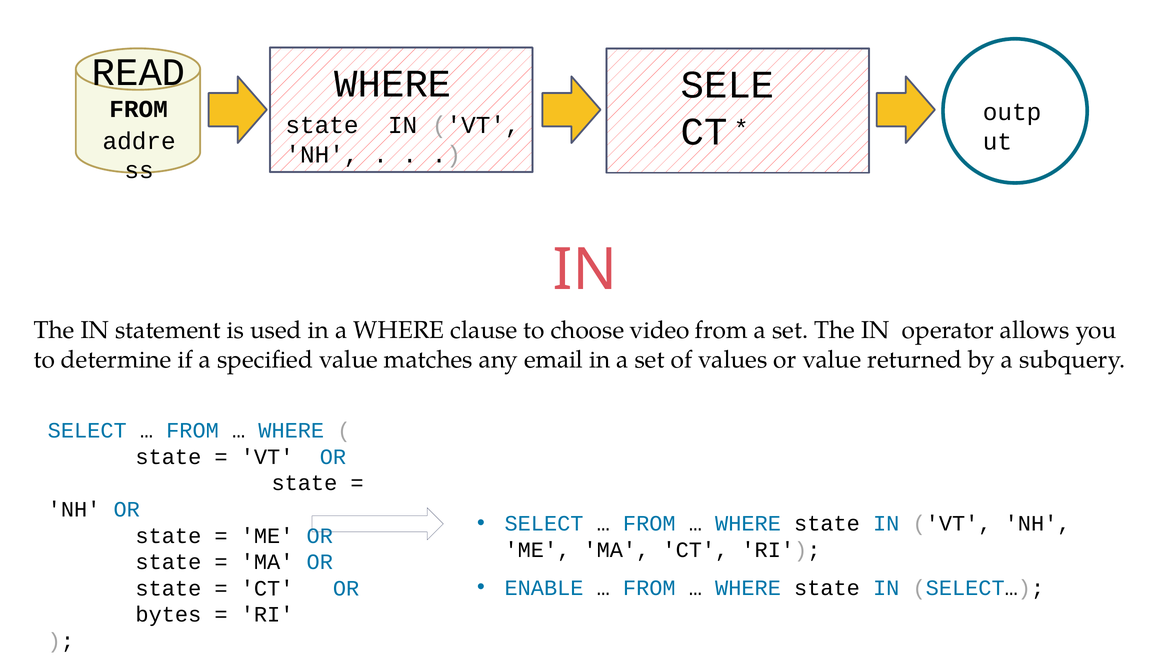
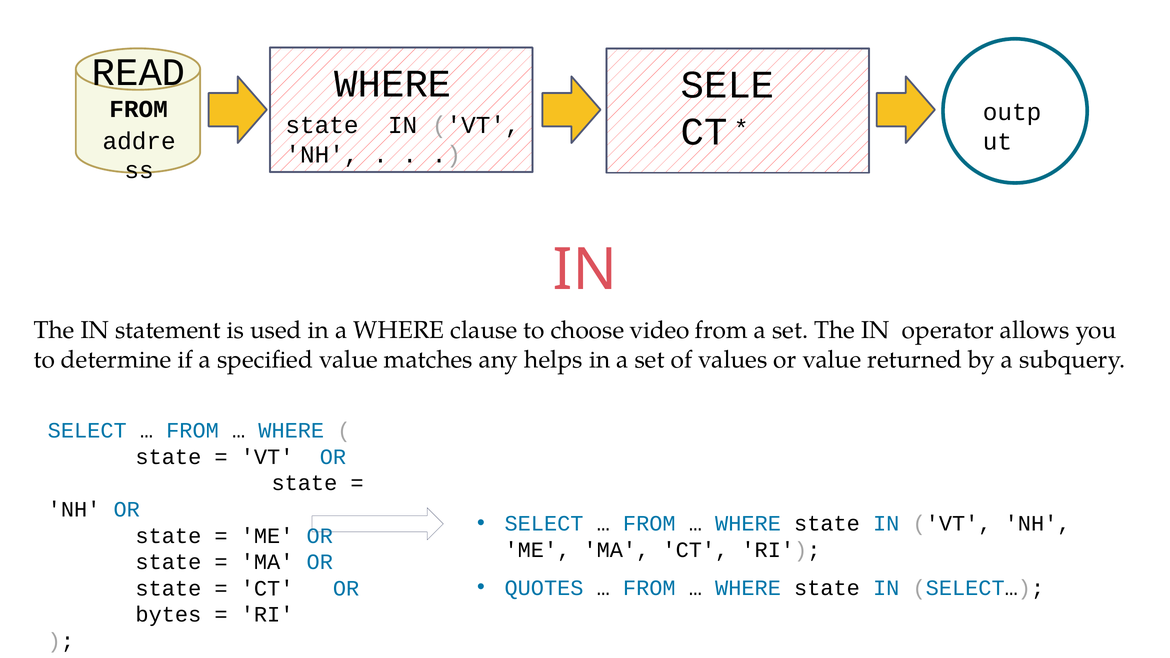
email: email -> helps
ENABLE: ENABLE -> QUOTES
